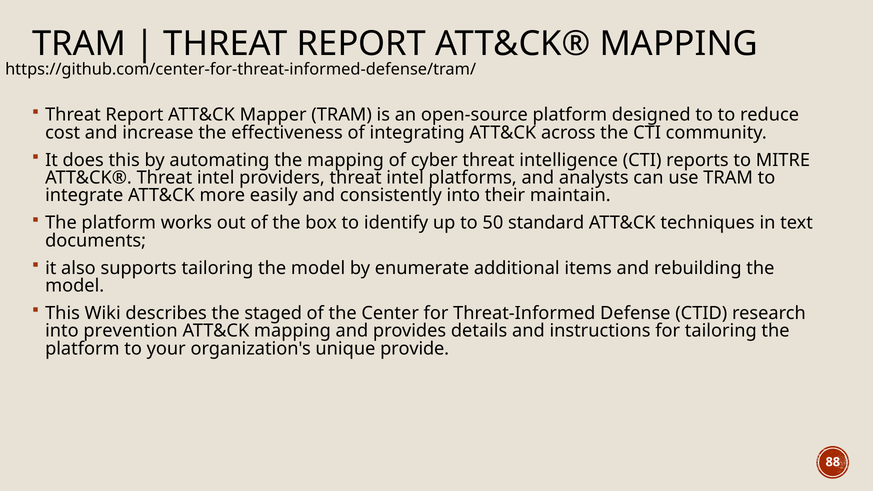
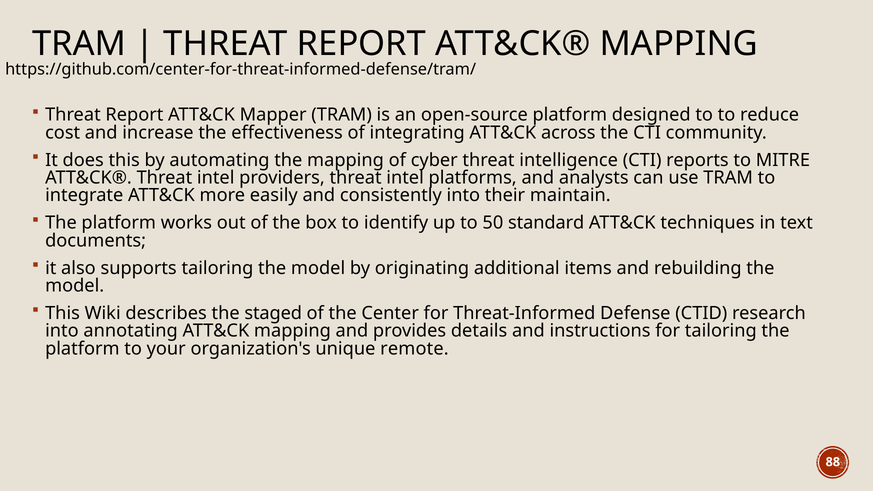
enumerate: enumerate -> originating
prevention: prevention -> annotating
provide: provide -> remote
